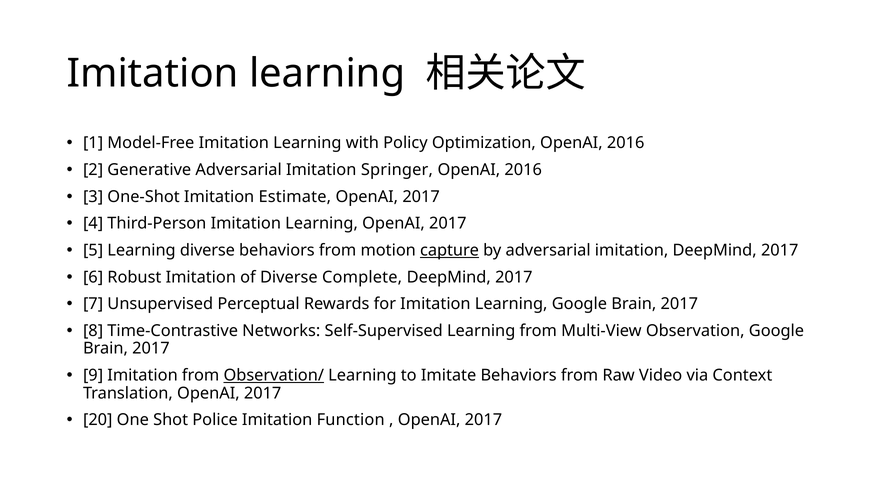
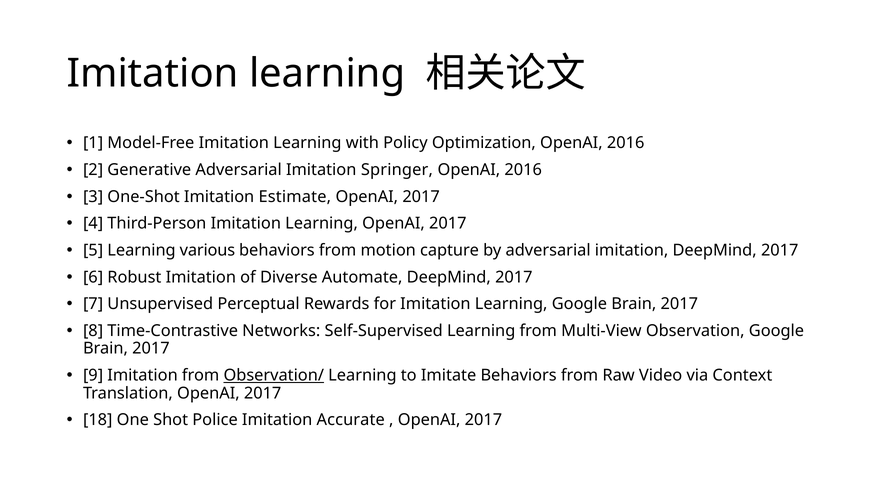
Learning diverse: diverse -> various
capture underline: present -> none
Complete: Complete -> Automate
20: 20 -> 18
Function: Function -> Accurate
